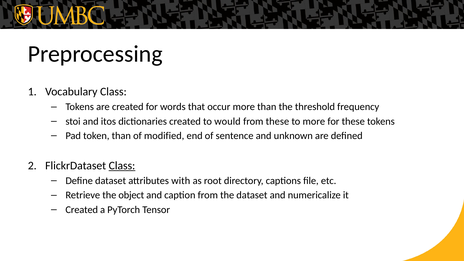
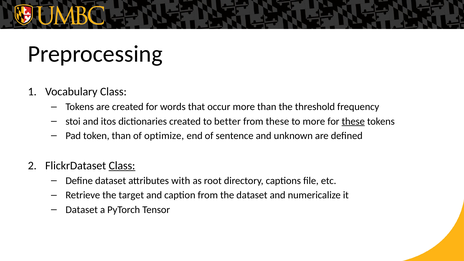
would: would -> better
these at (353, 121) underline: none -> present
modified: modified -> optimize
object: object -> target
Created at (82, 210): Created -> Dataset
